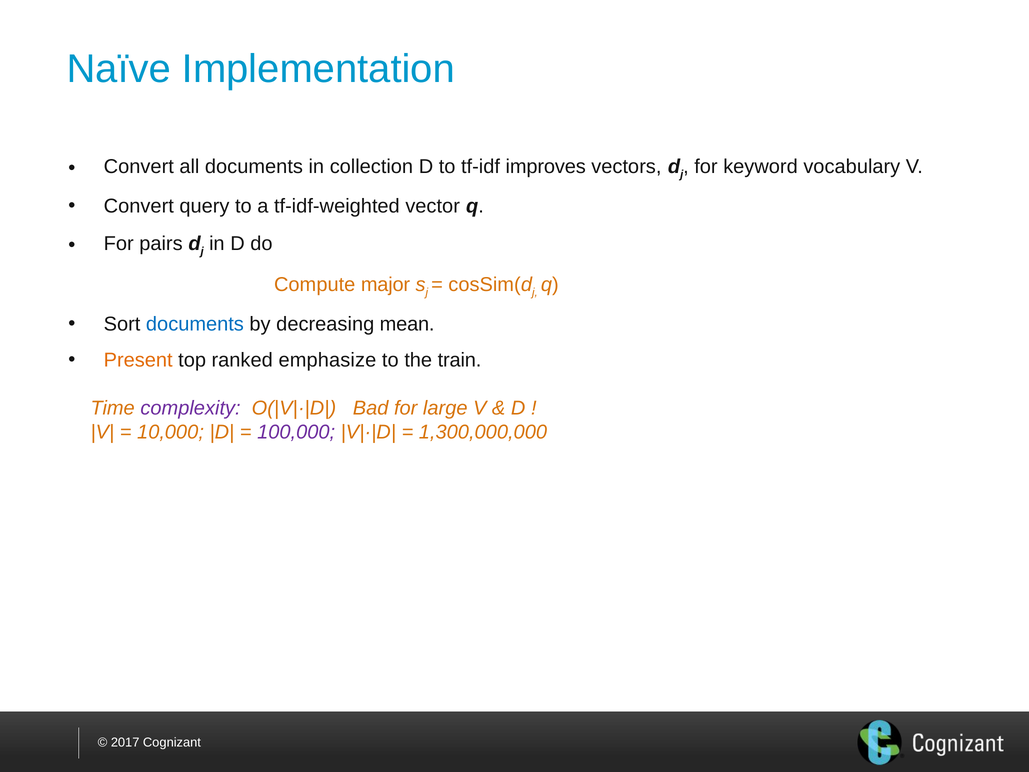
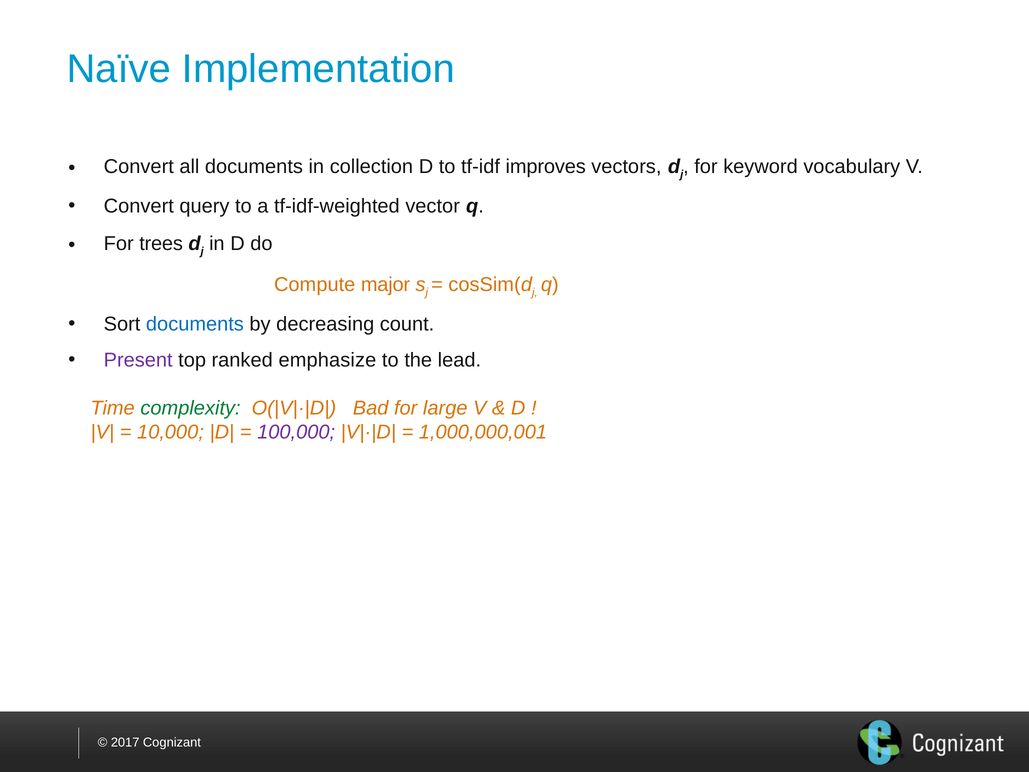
pairs: pairs -> trees
mean: mean -> count
Present colour: orange -> purple
train: train -> lead
complexity colour: purple -> green
1,300,000,000: 1,300,000,000 -> 1,000,000,001
